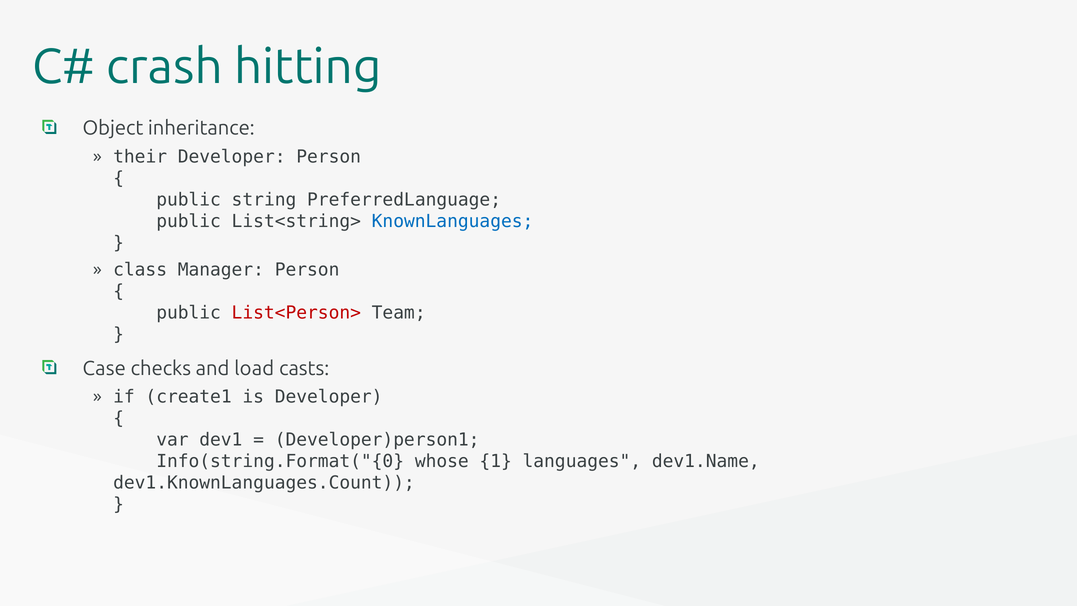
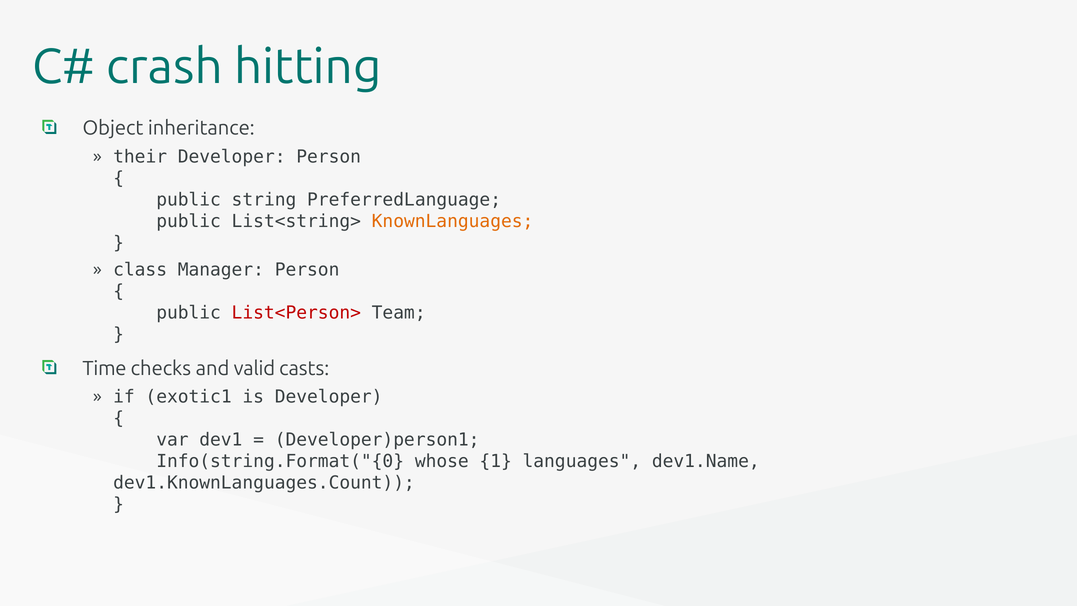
KnownLanguages colour: blue -> orange
Case: Case -> Time
load: load -> valid
create1: create1 -> exotic1
